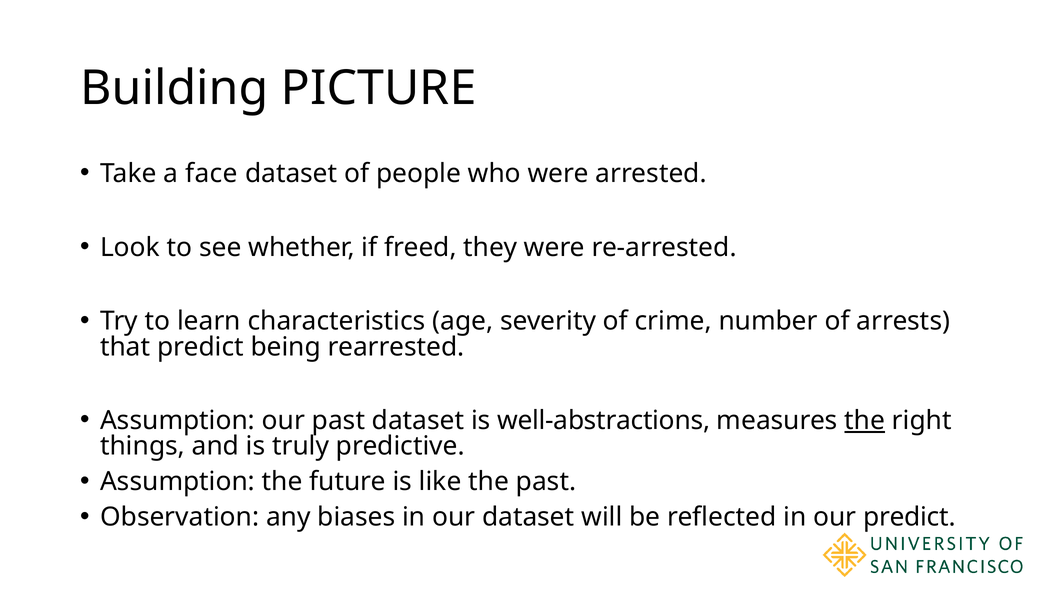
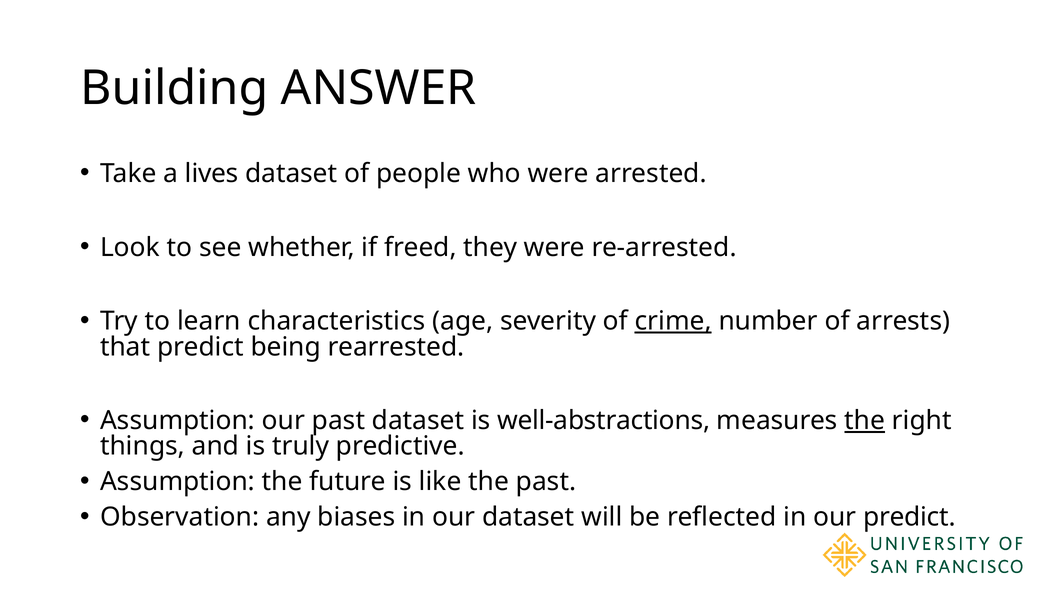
PICTURE: PICTURE -> ANSWER
face: face -> lives
crime underline: none -> present
